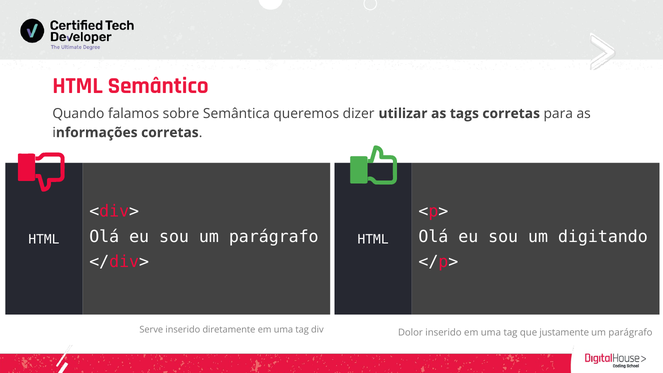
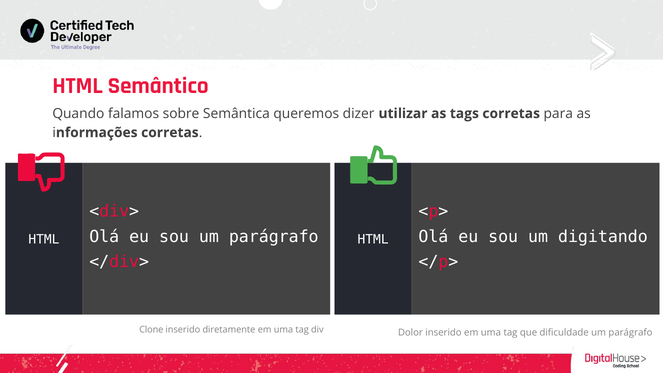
Serve: Serve -> Clone
justamente: justamente -> dificuldade
